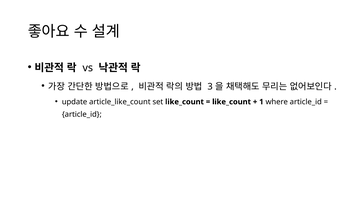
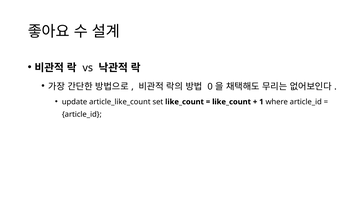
3: 3 -> 0
